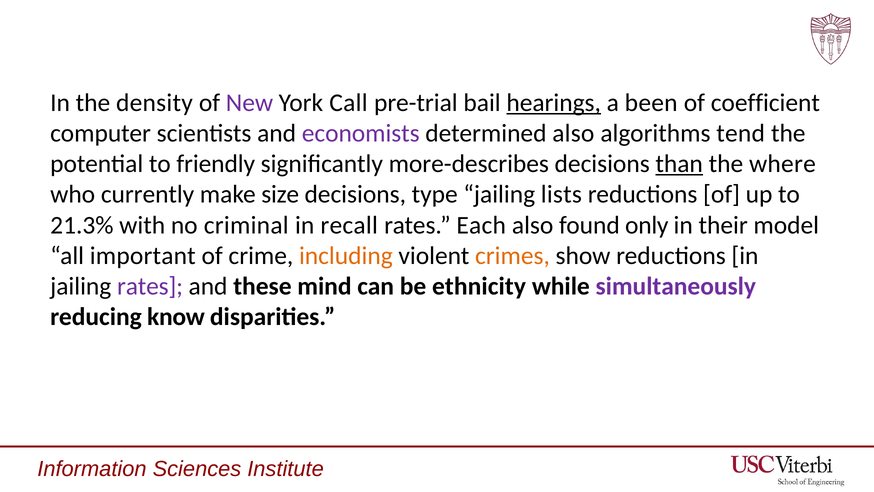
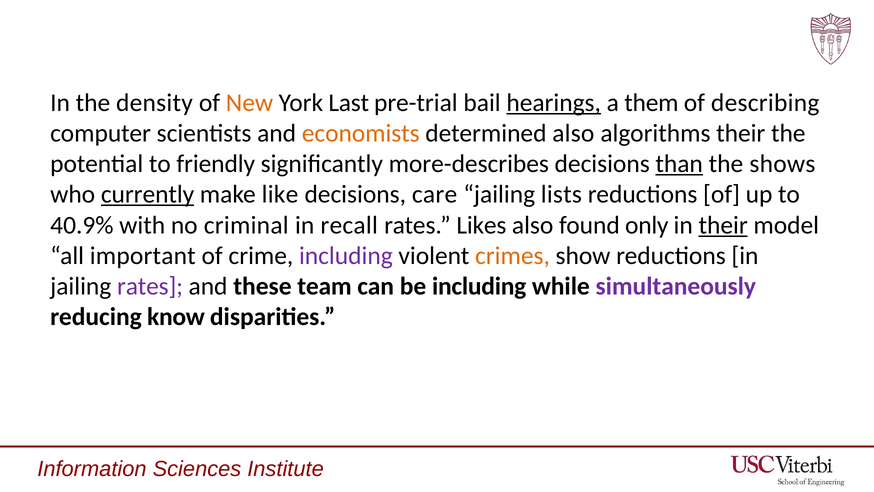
New colour: purple -> orange
Call: Call -> Last
been: been -> them
coefficient: coefficient -> describing
economists colour: purple -> orange
algorithms tend: tend -> their
where: where -> shows
currently underline: none -> present
size: size -> like
type: type -> care
21.3%: 21.3% -> 40.9%
Each: Each -> Likes
their at (723, 225) underline: none -> present
including at (346, 256) colour: orange -> purple
mind: mind -> team
be ethnicity: ethnicity -> including
